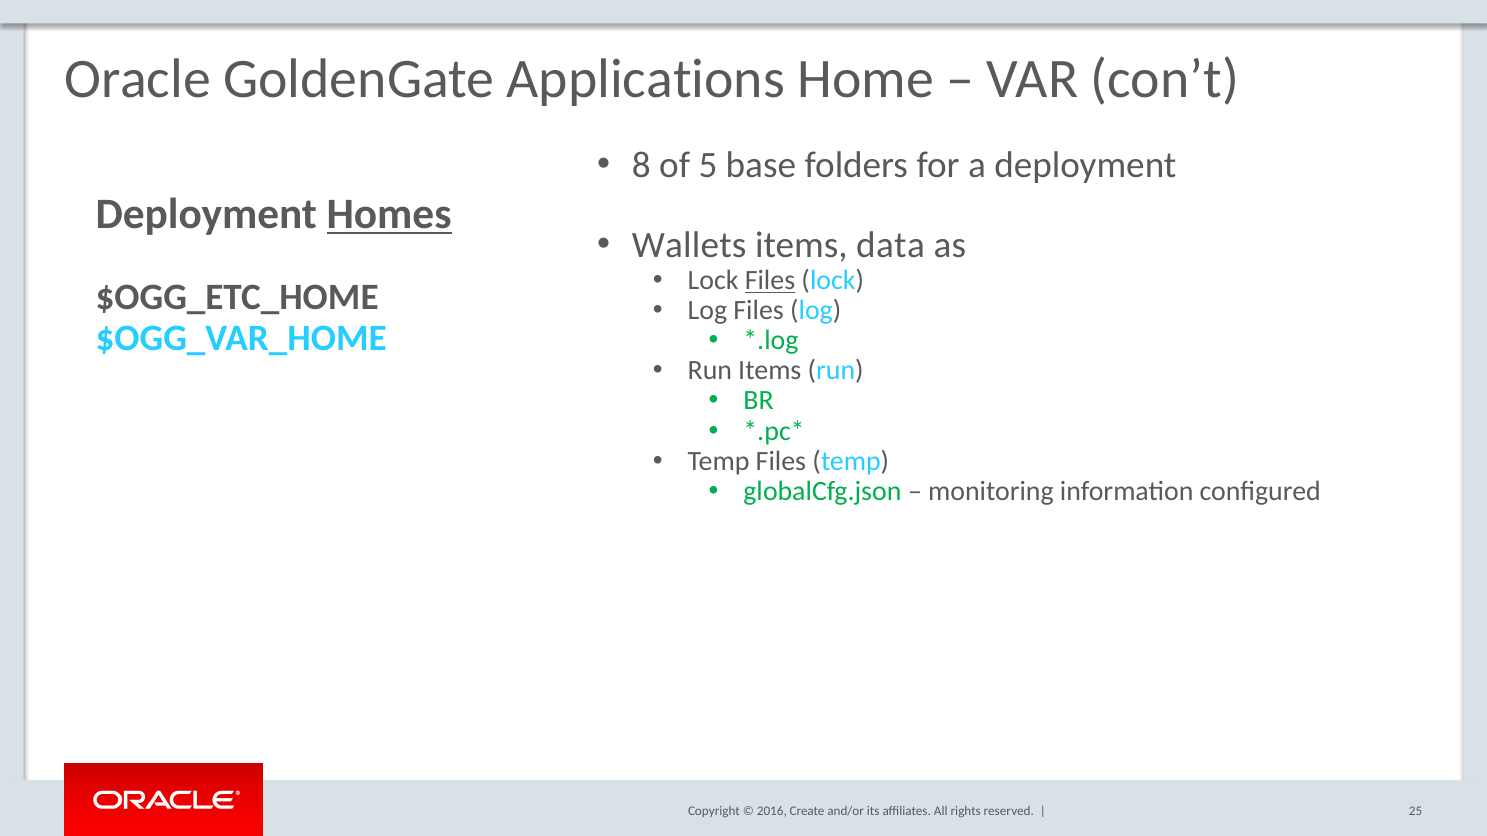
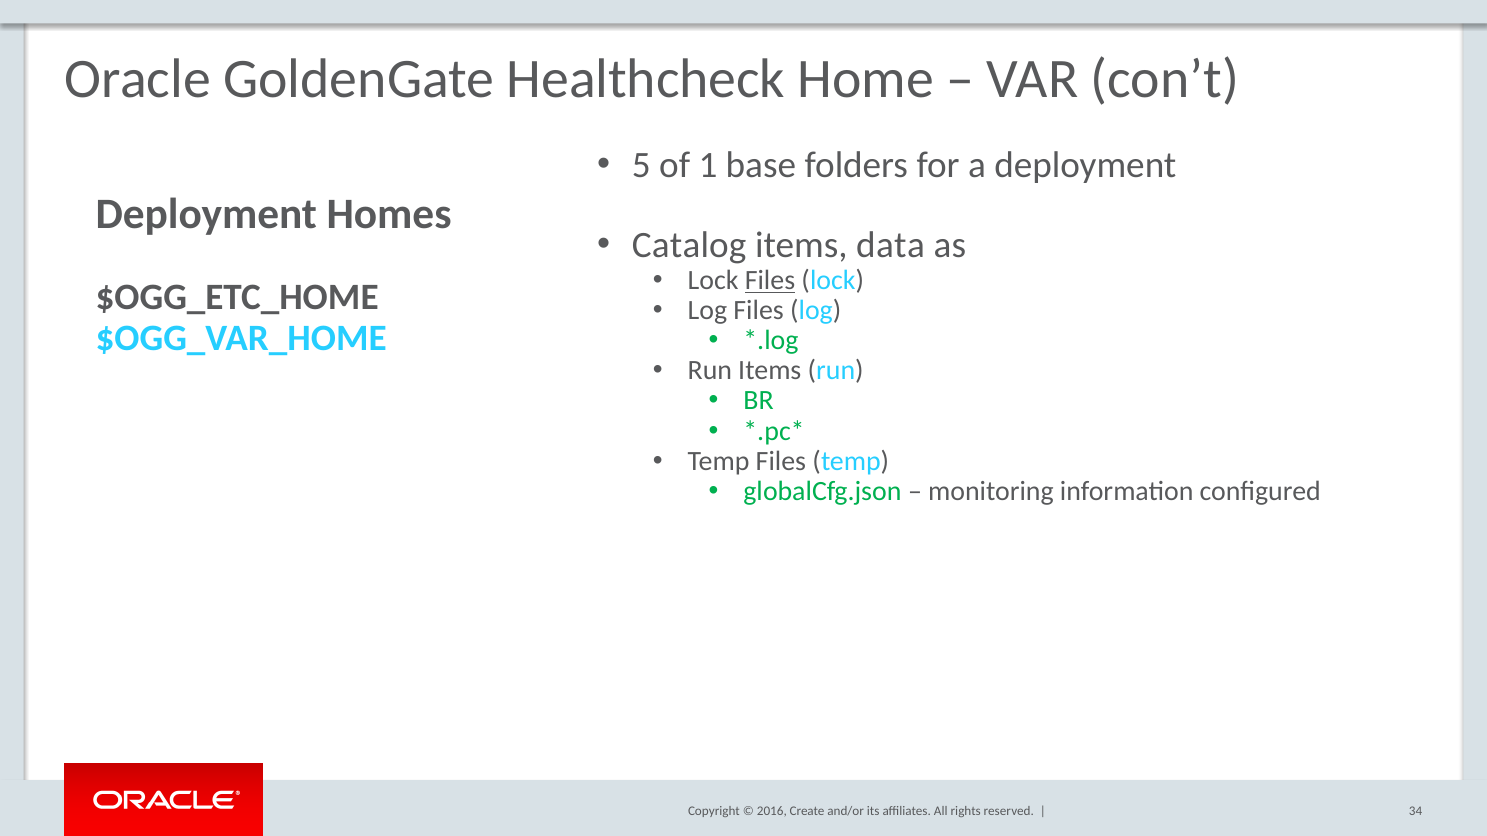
Applications: Applications -> Healthcheck
8: 8 -> 5
5: 5 -> 1
Homes underline: present -> none
Wallets: Wallets -> Catalog
25: 25 -> 34
